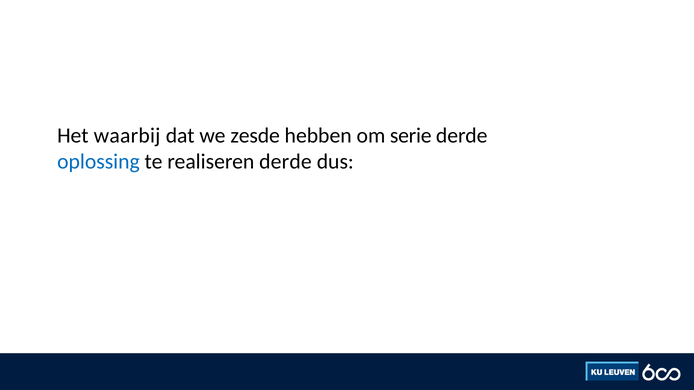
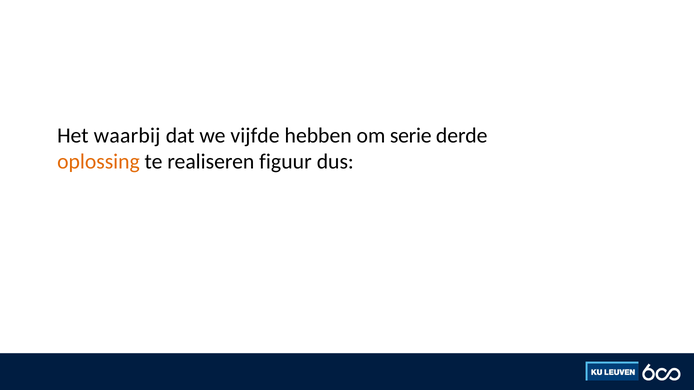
zesde: zesde -> vijfde
oplossing colour: blue -> orange
realiseren derde: derde -> figuur
